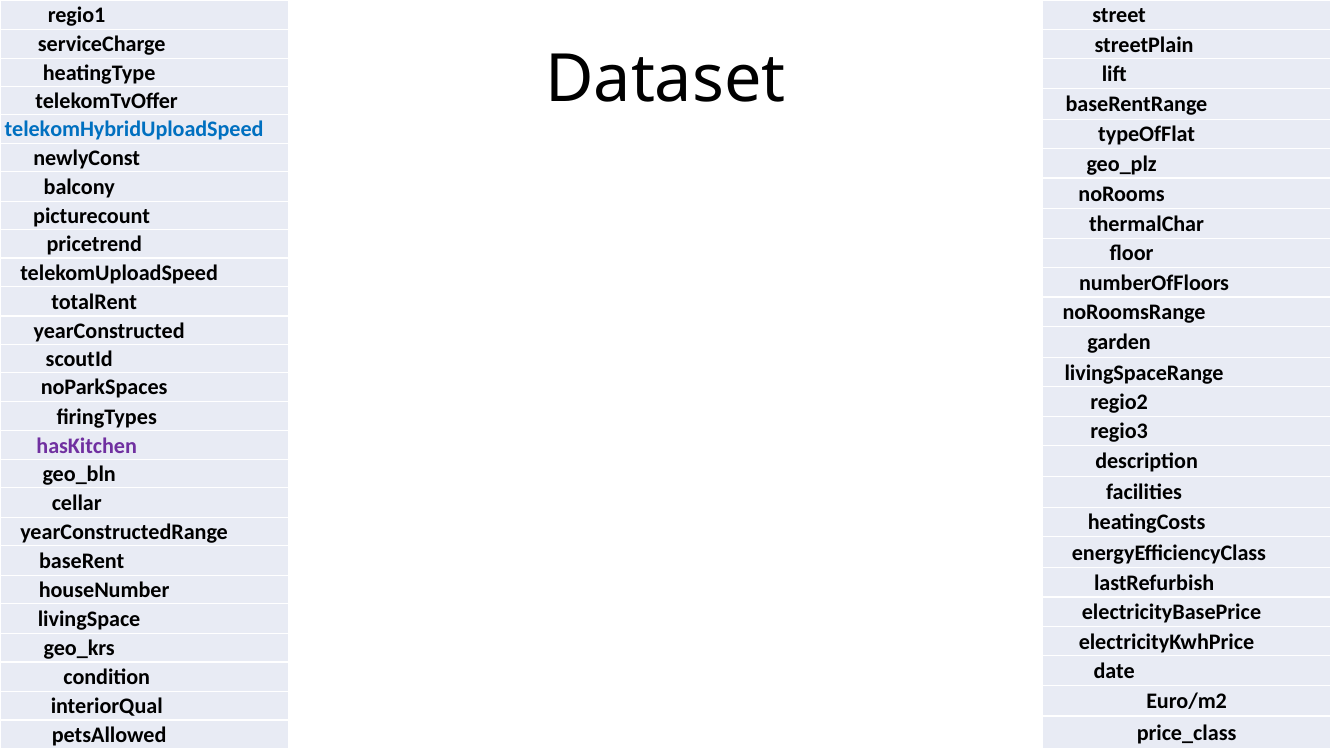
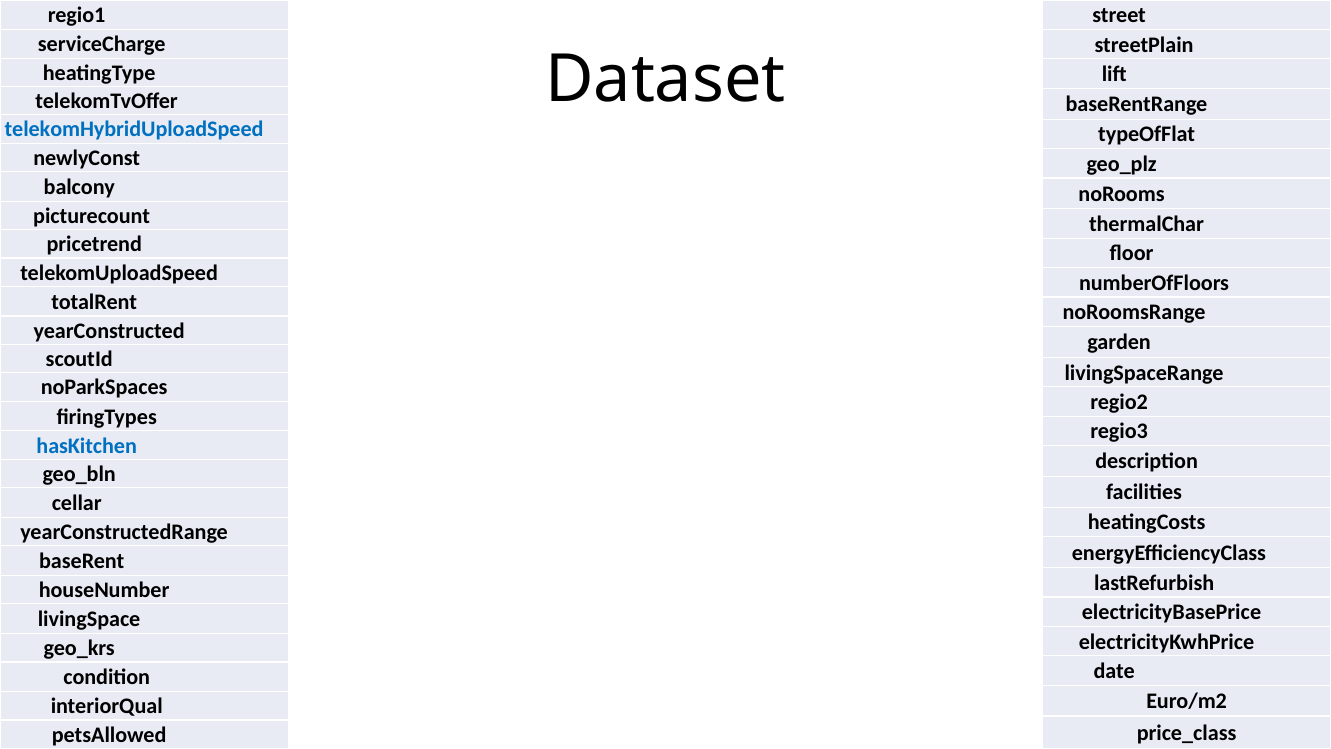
hasKitchen colour: purple -> blue
